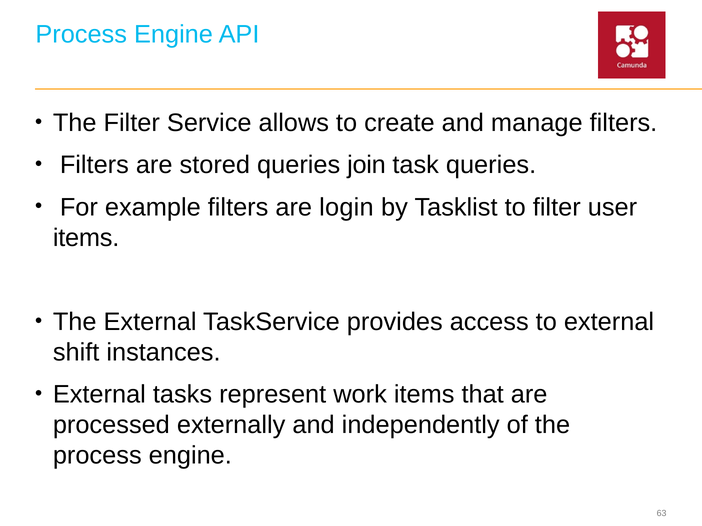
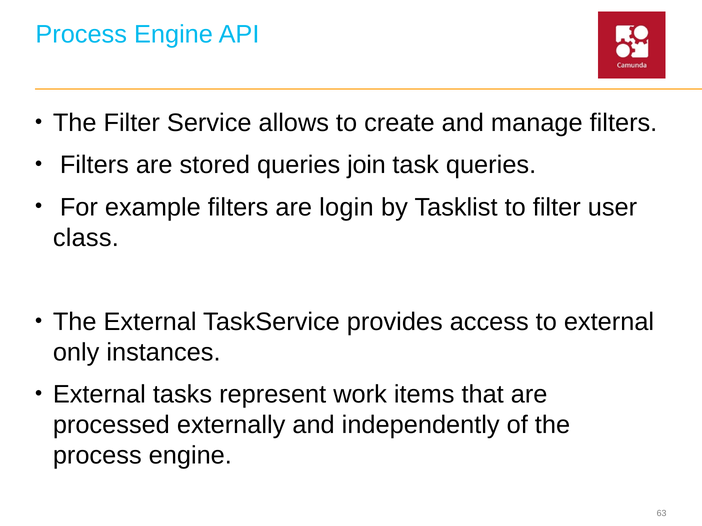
items at (86, 238): items -> class
shift: shift -> only
